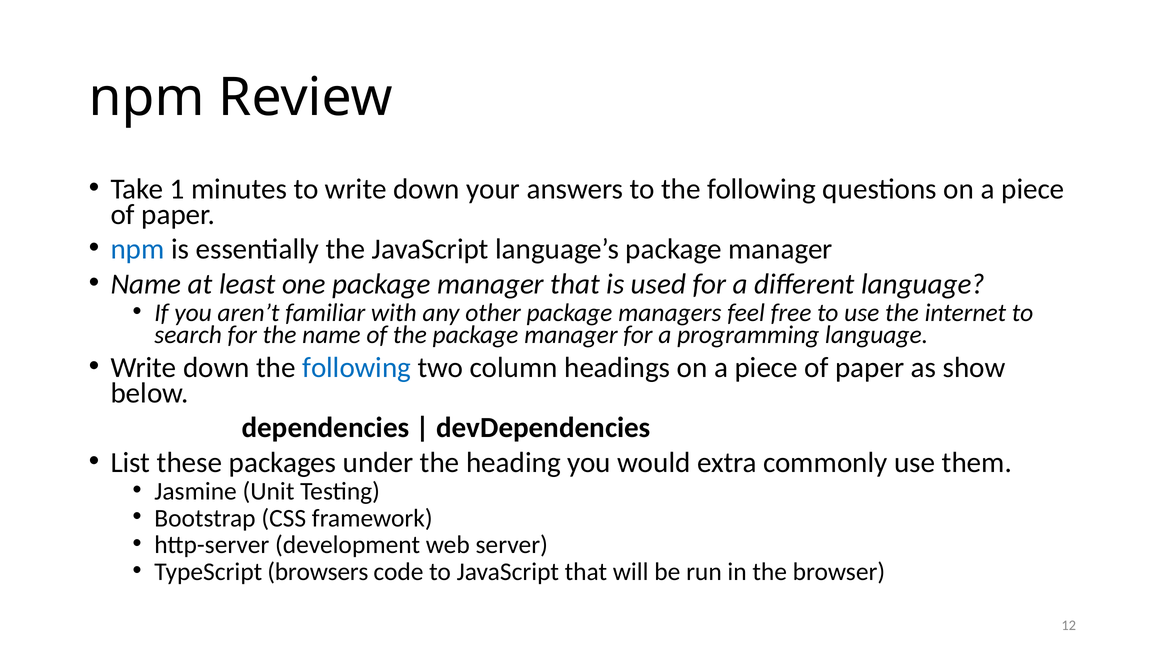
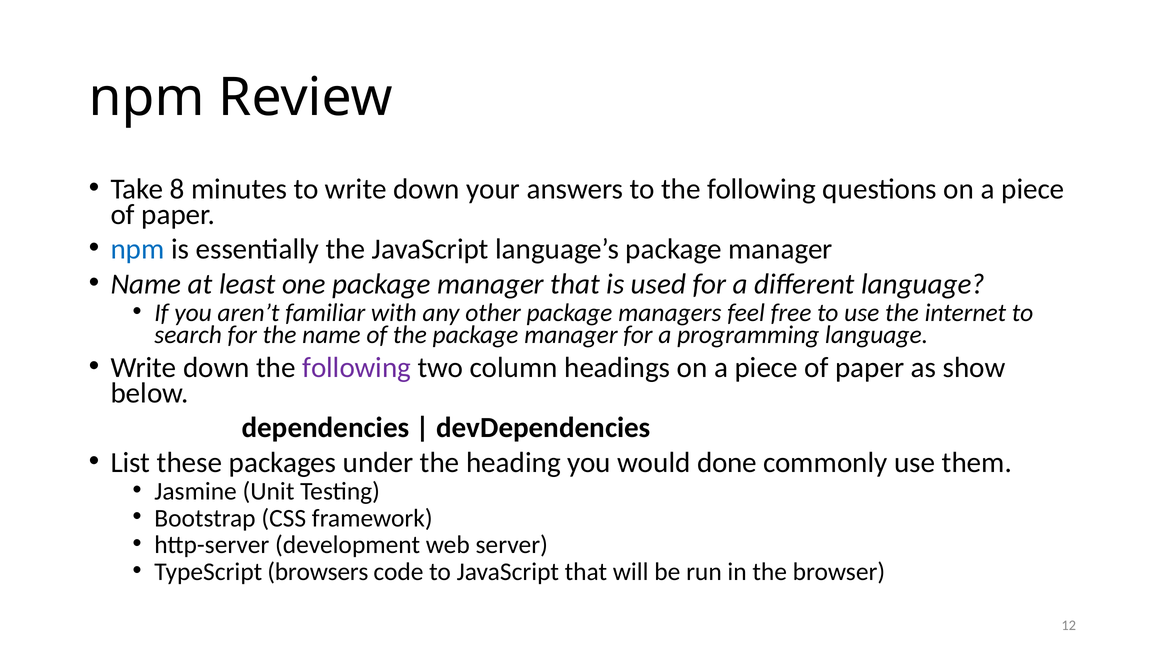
1: 1 -> 8
following at (357, 368) colour: blue -> purple
extra: extra -> done
